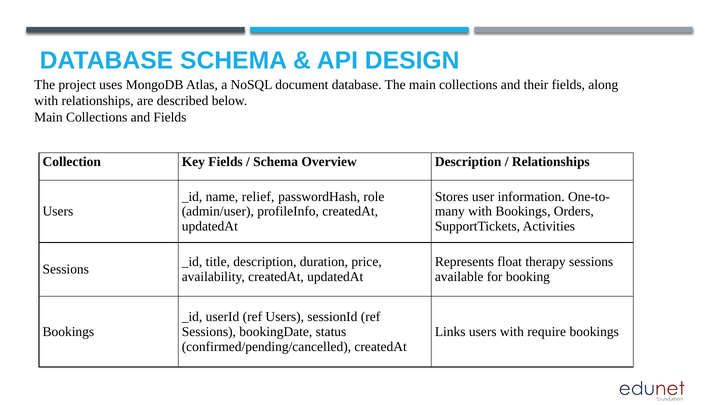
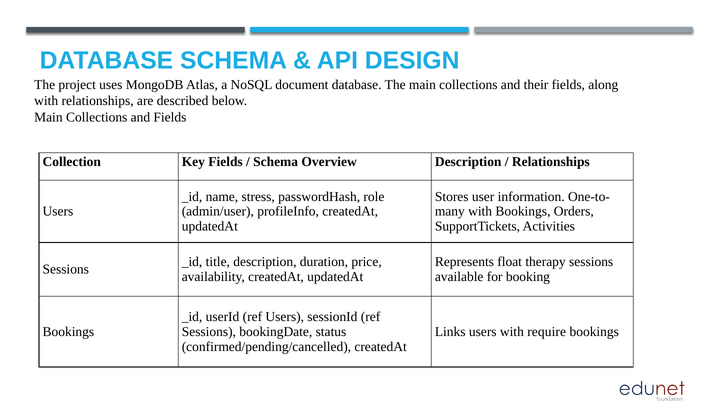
relief: relief -> stress
